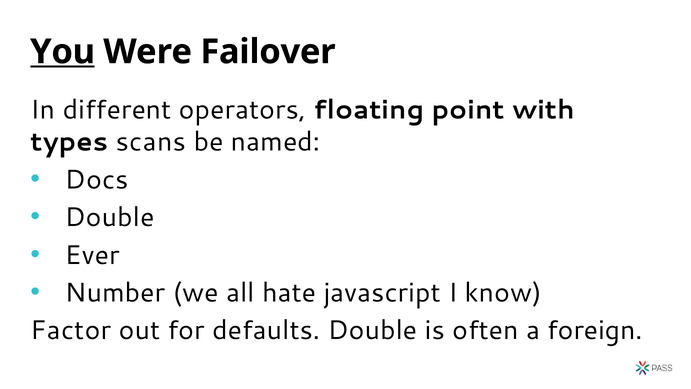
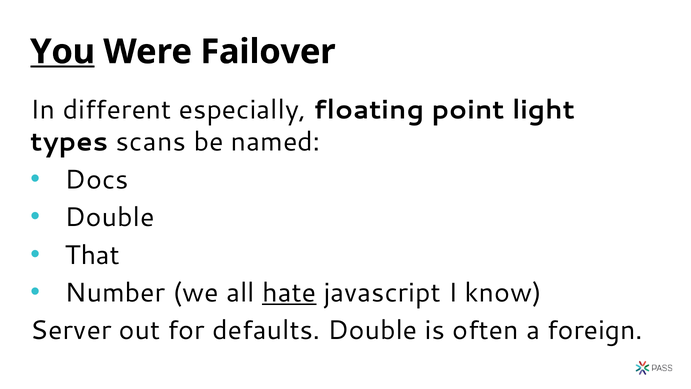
operators: operators -> especially
with: with -> light
Ever: Ever -> That
hate underline: none -> present
Factor: Factor -> Server
